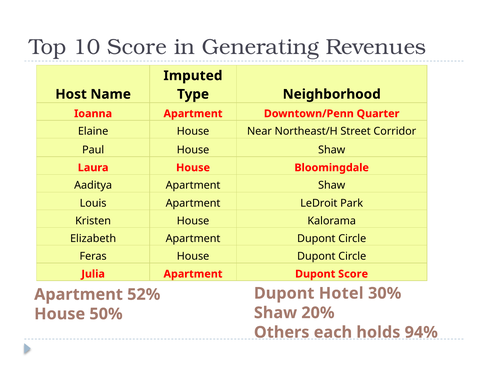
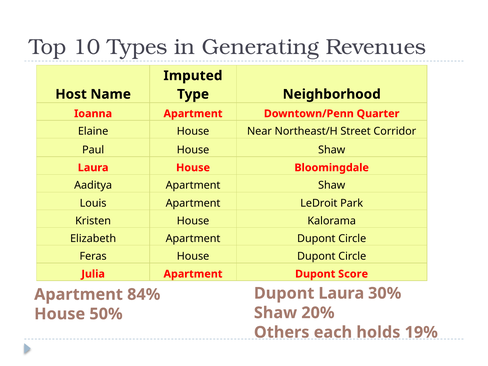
10 Score: Score -> Types
Dupont Hotel: Hotel -> Laura
52%: 52% -> 84%
94%: 94% -> 19%
